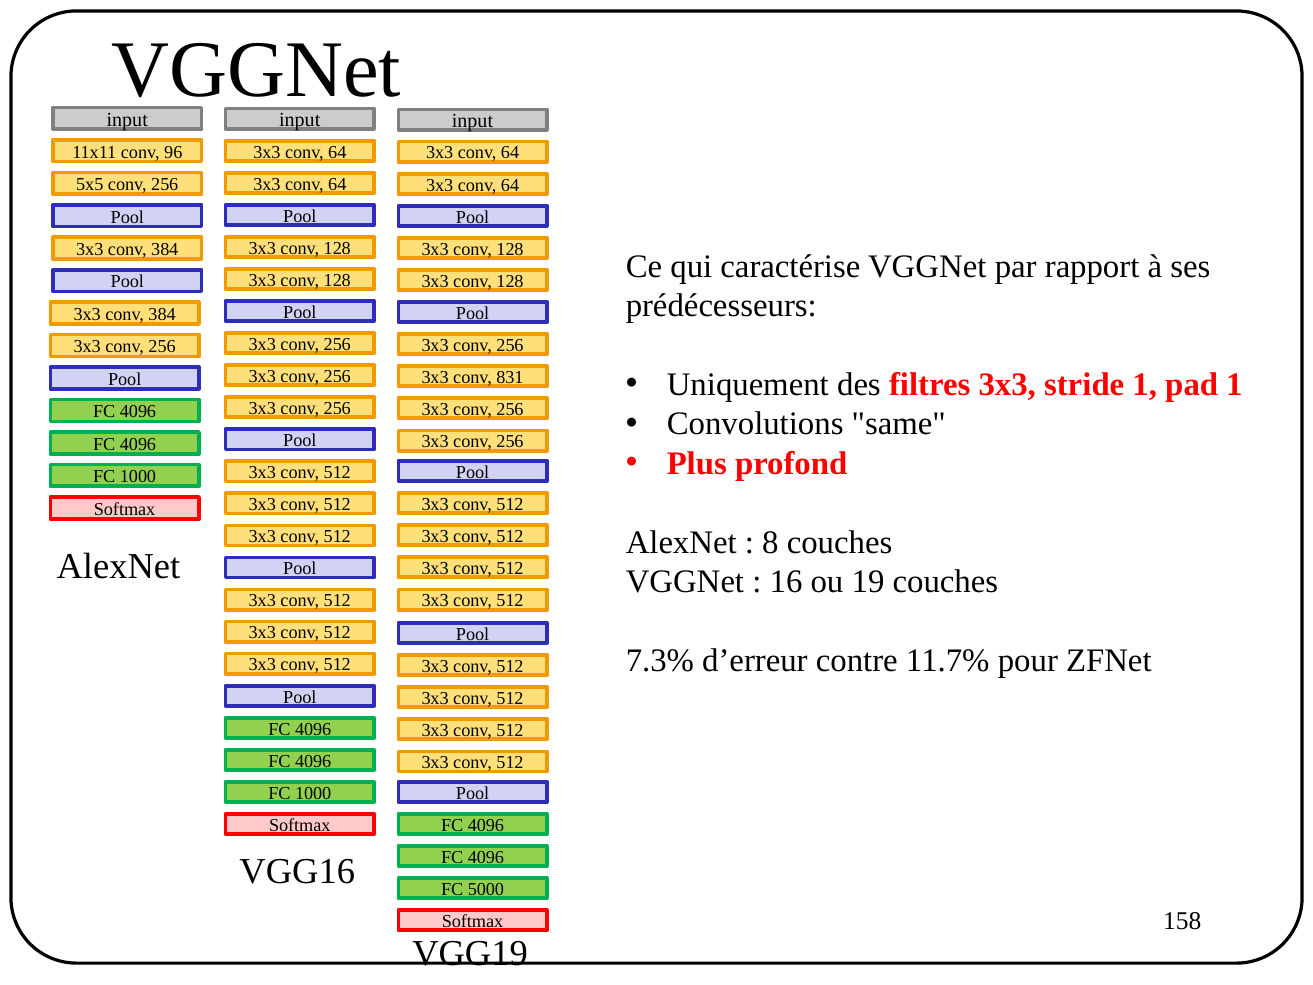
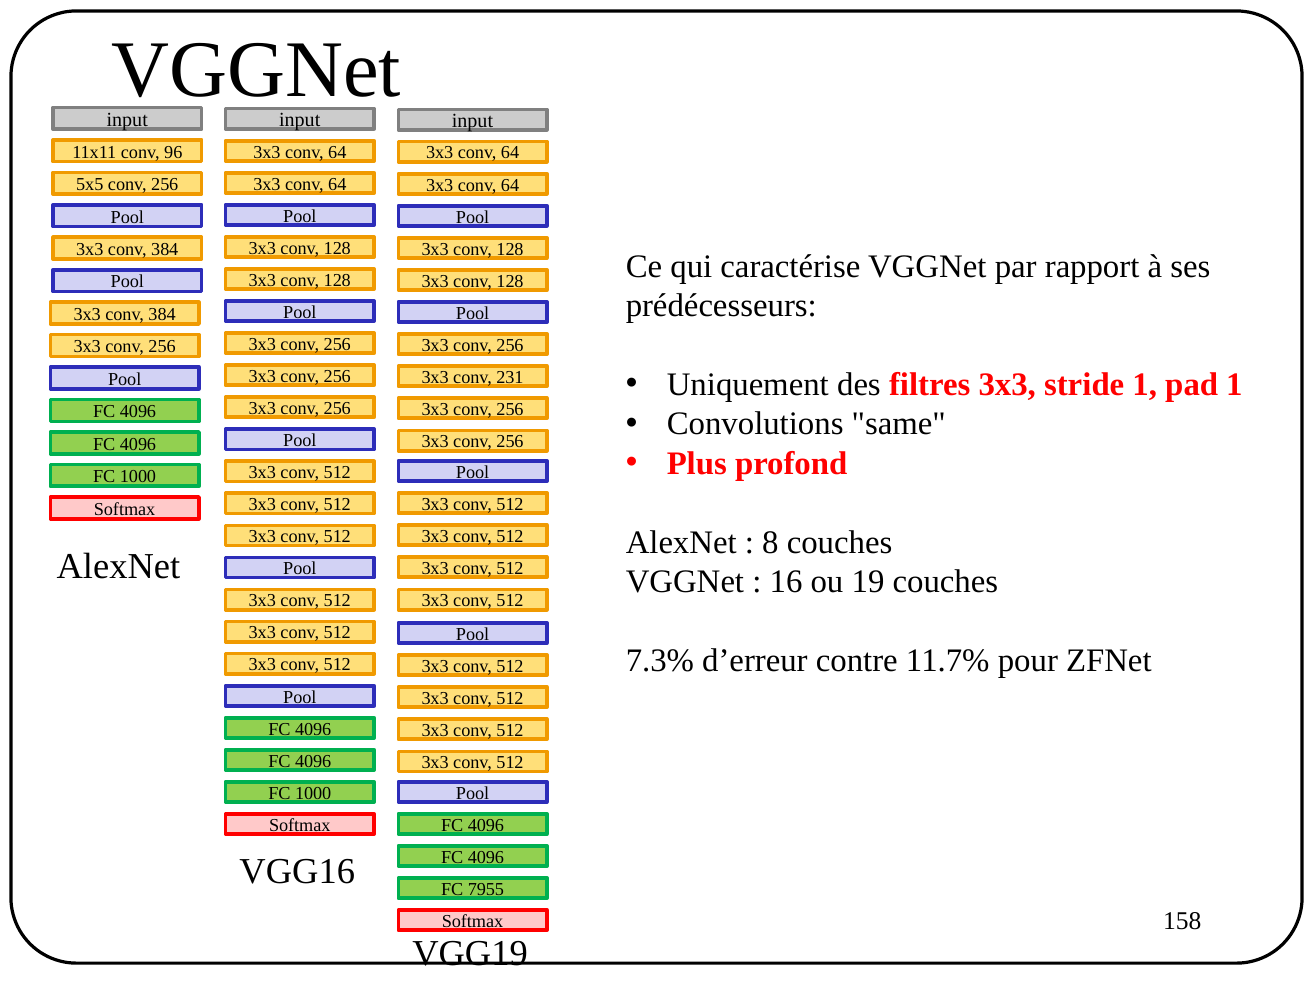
831: 831 -> 231
5000: 5000 -> 7955
